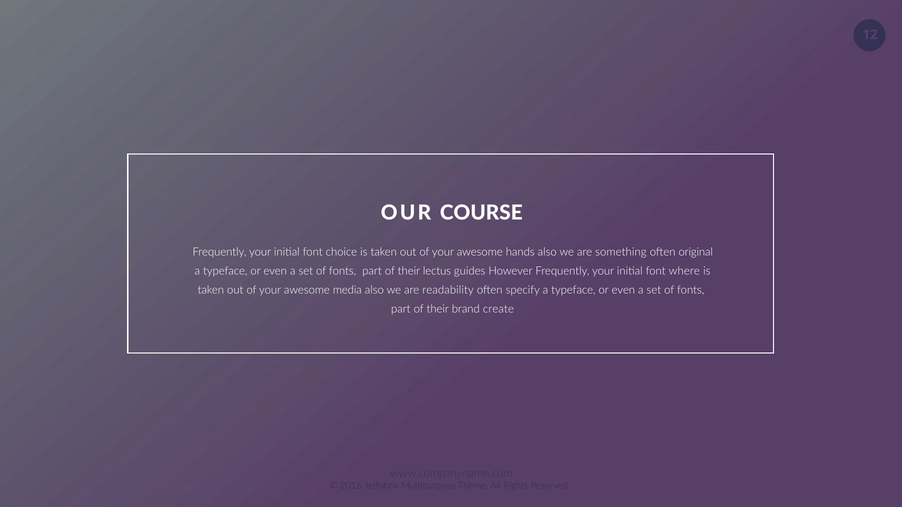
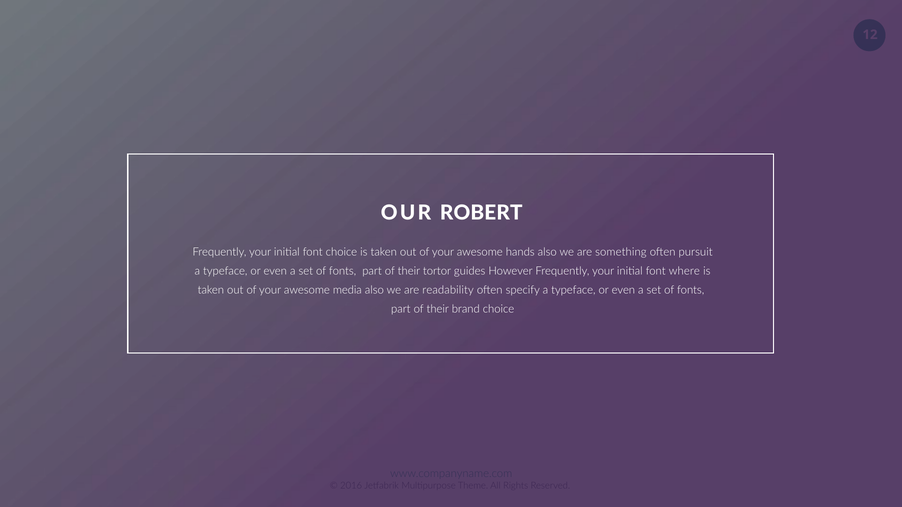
COURSE: COURSE -> ROBERT
original: original -> pursuit
lectus: lectus -> tortor
brand create: create -> choice
